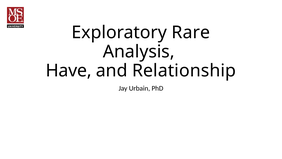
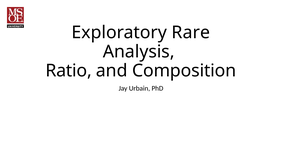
Have: Have -> Ratio
Relationship: Relationship -> Composition
